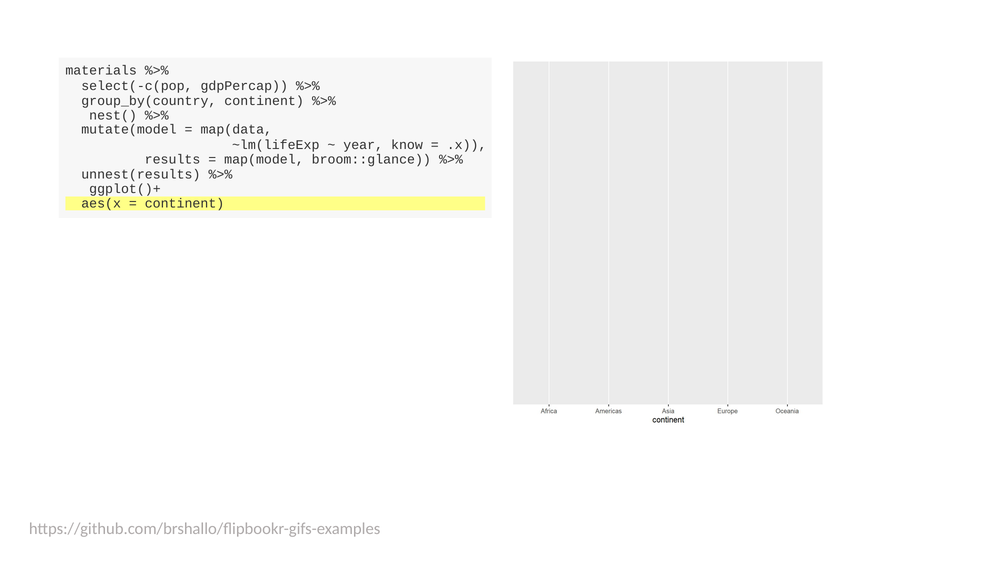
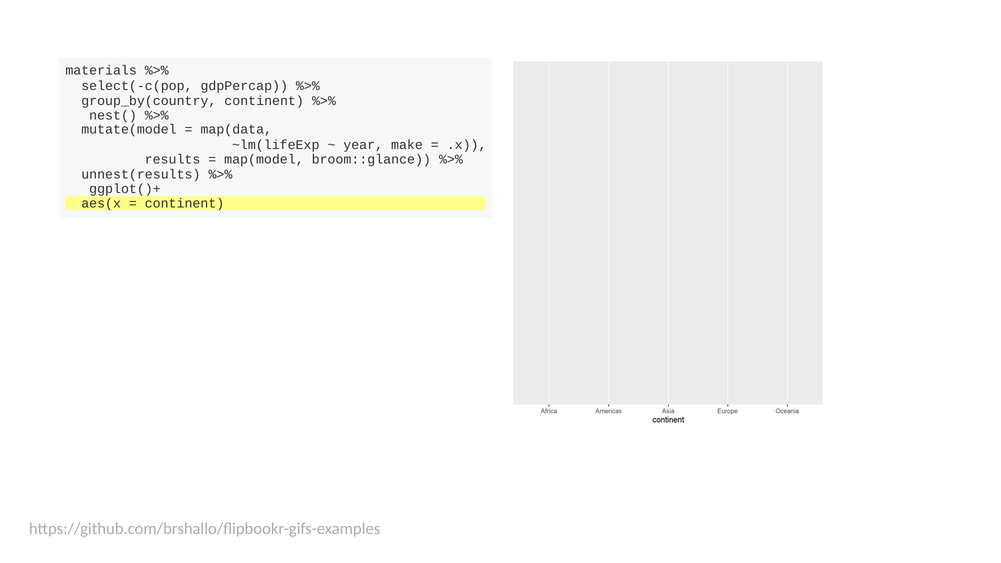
know: know -> make
